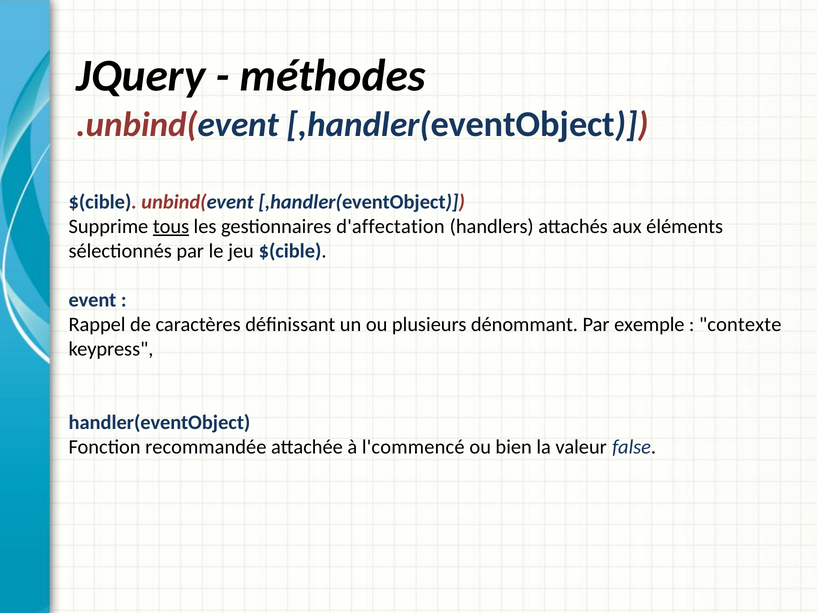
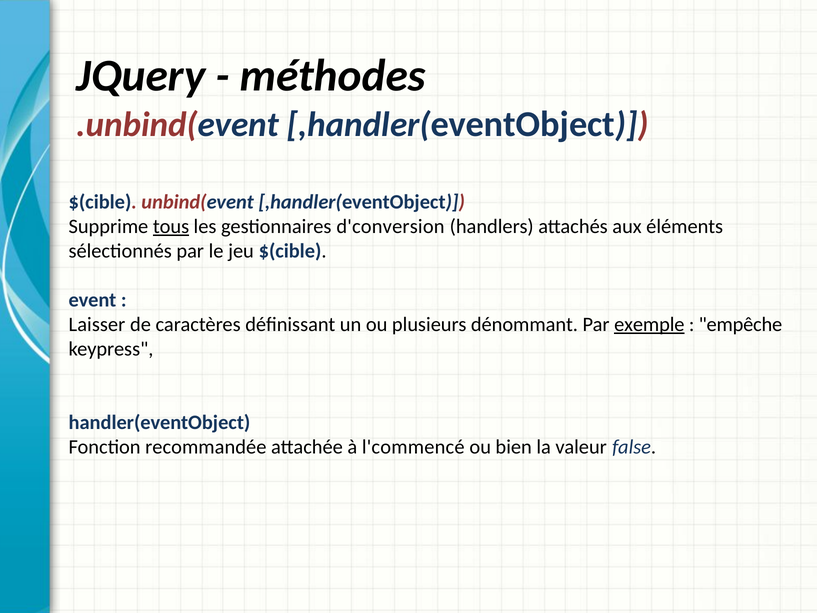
d'affectation: d'affectation -> d'conversion
Rappel: Rappel -> Laisser
exemple underline: none -> present
contexte: contexte -> empêche
